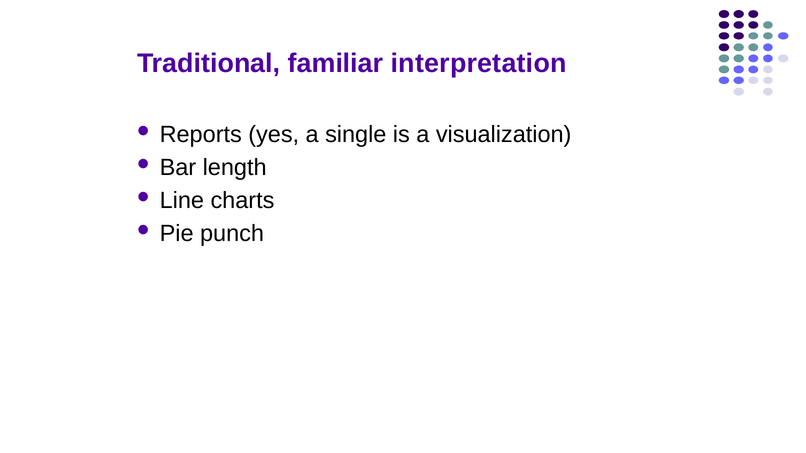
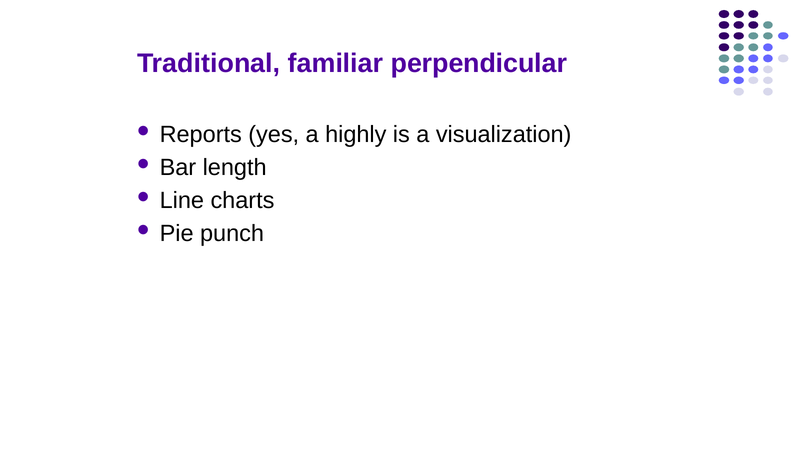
interpretation: interpretation -> perpendicular
single: single -> highly
